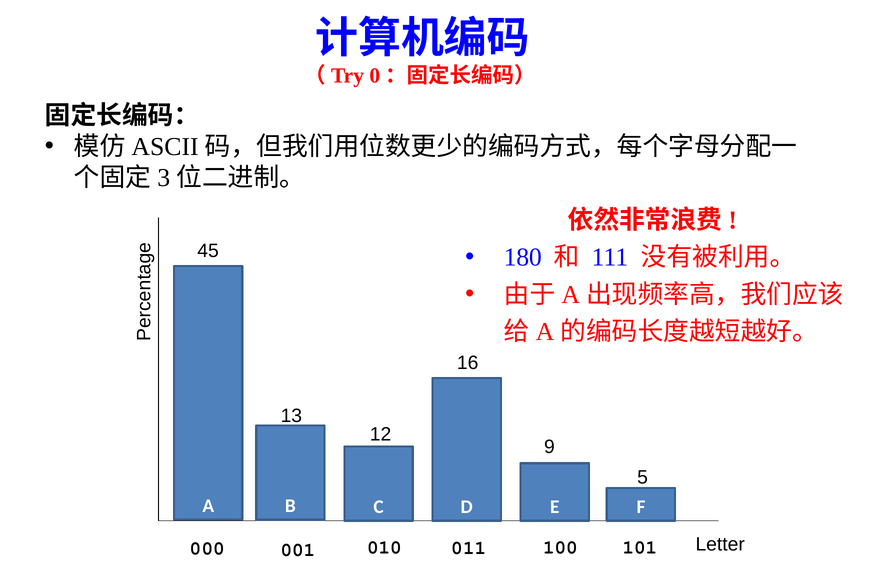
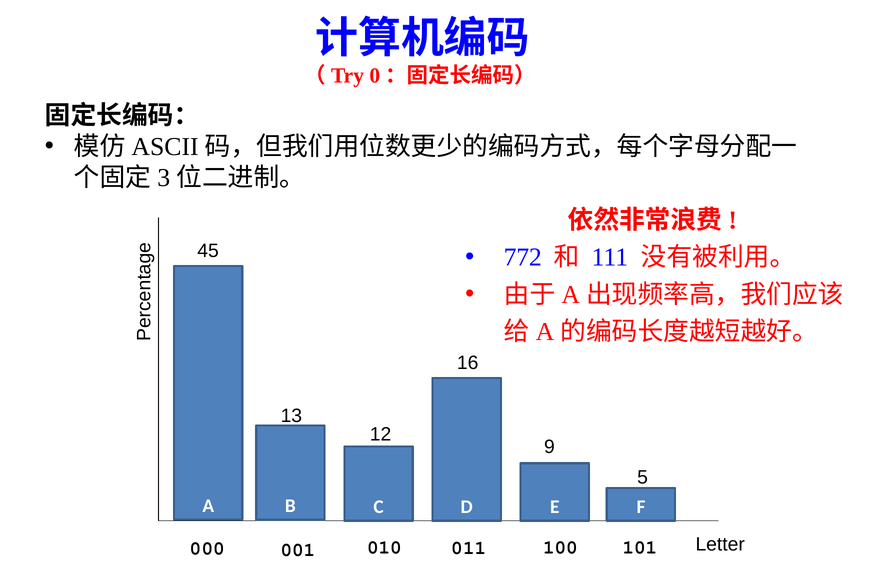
180: 180 -> 772
